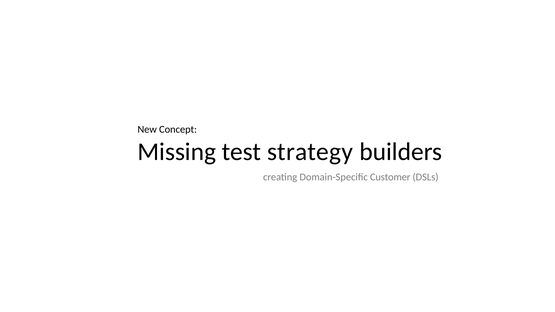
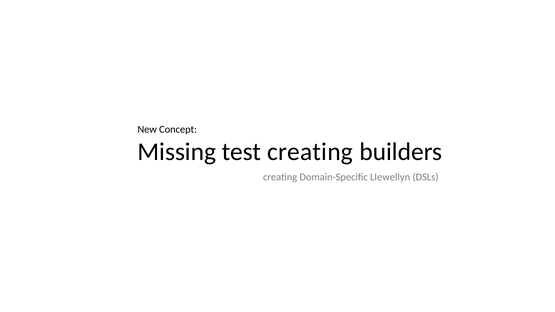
test strategy: strategy -> creating
Customer: Customer -> Llewellyn
